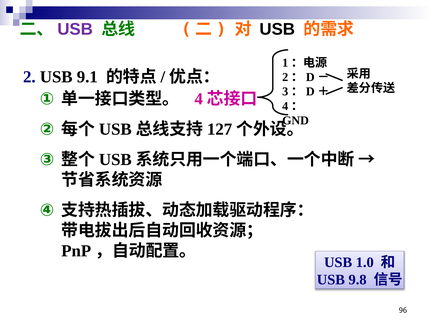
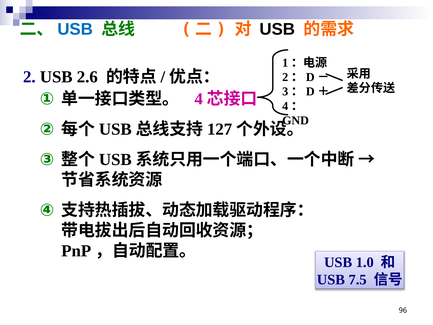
USB at (75, 29) colour: purple -> blue
9.1: 9.1 -> 2.6
9.8: 9.8 -> 7.5
